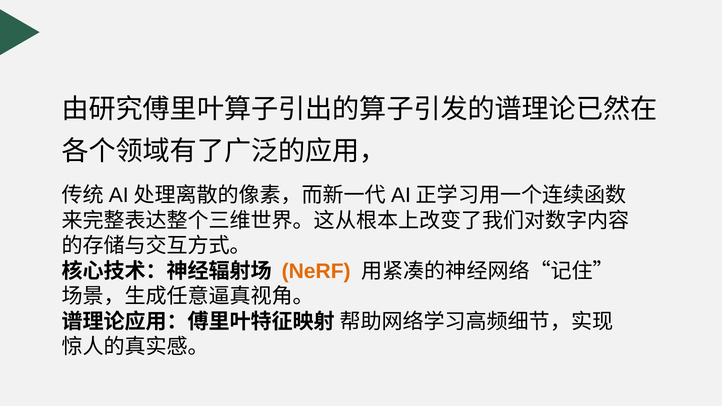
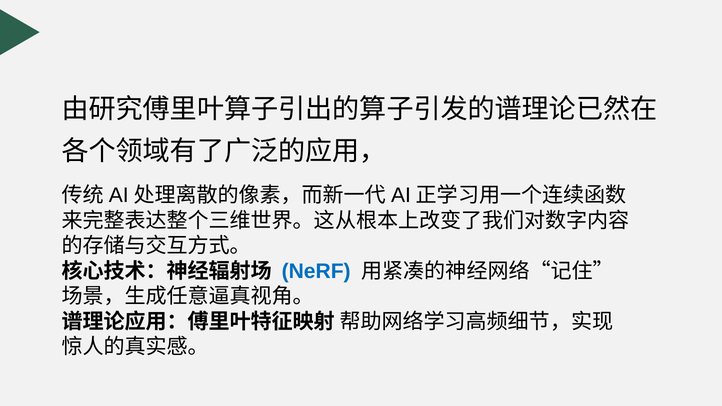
NeRF colour: orange -> blue
